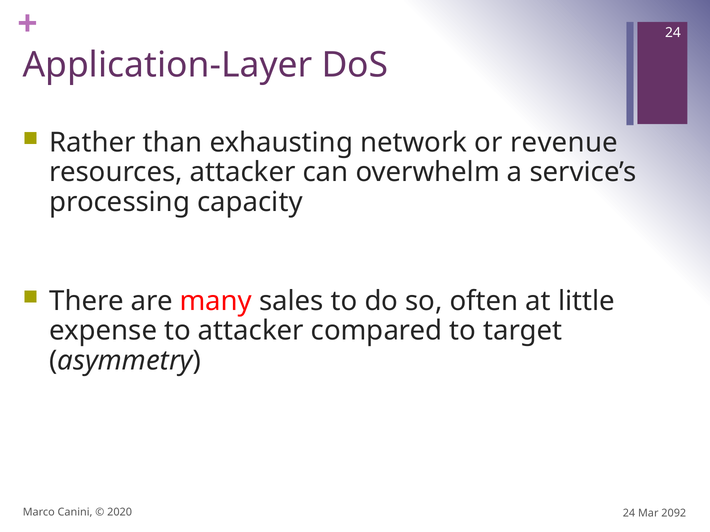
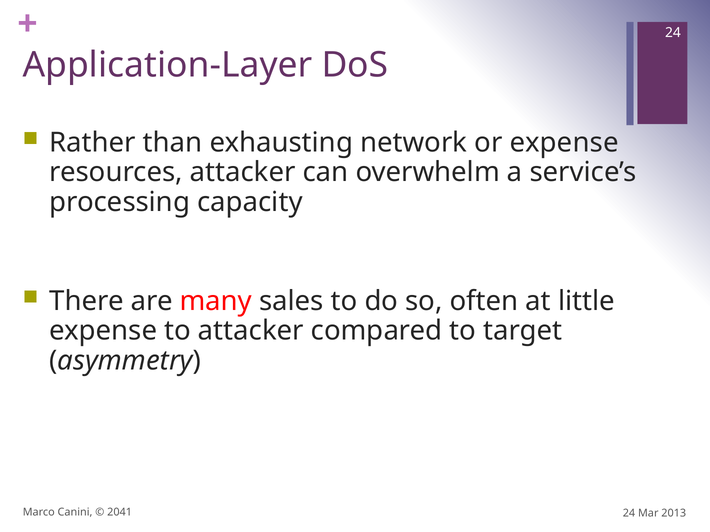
or revenue: revenue -> expense
2020: 2020 -> 2041
2092: 2092 -> 2013
